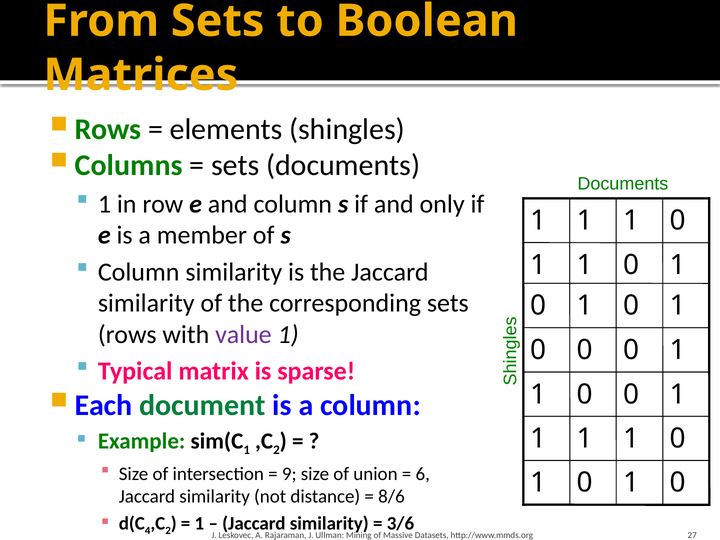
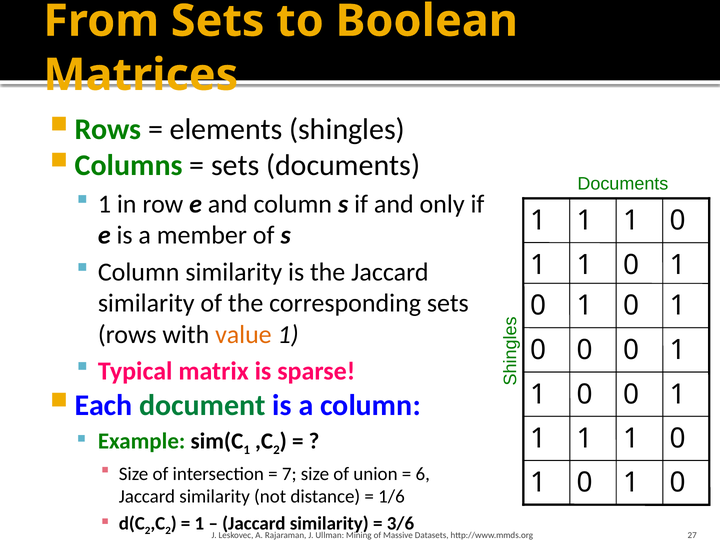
value colour: purple -> orange
9: 9 -> 7
8/6: 8/6 -> 1/6
4 at (148, 531): 4 -> 2
